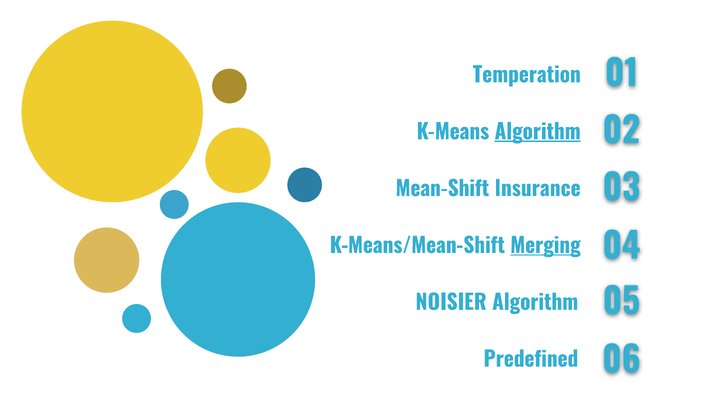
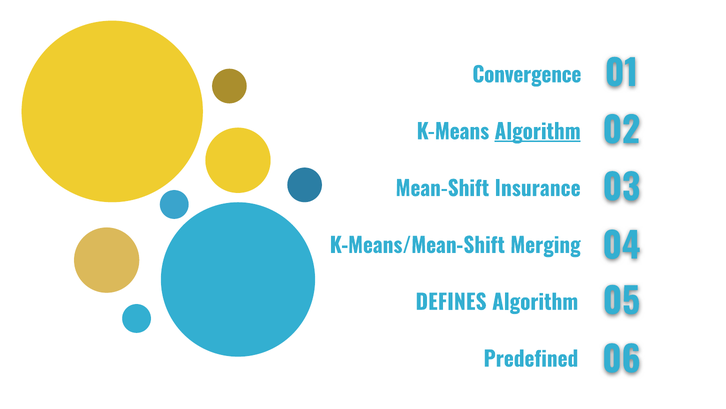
Temperation: Temperation -> Convergence
Merging underline: present -> none
NOISIER: NOISIER -> DEFINES
